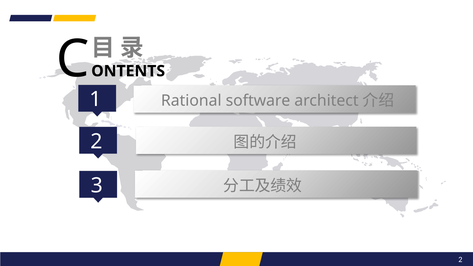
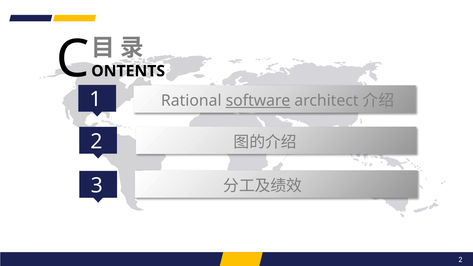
software underline: none -> present
